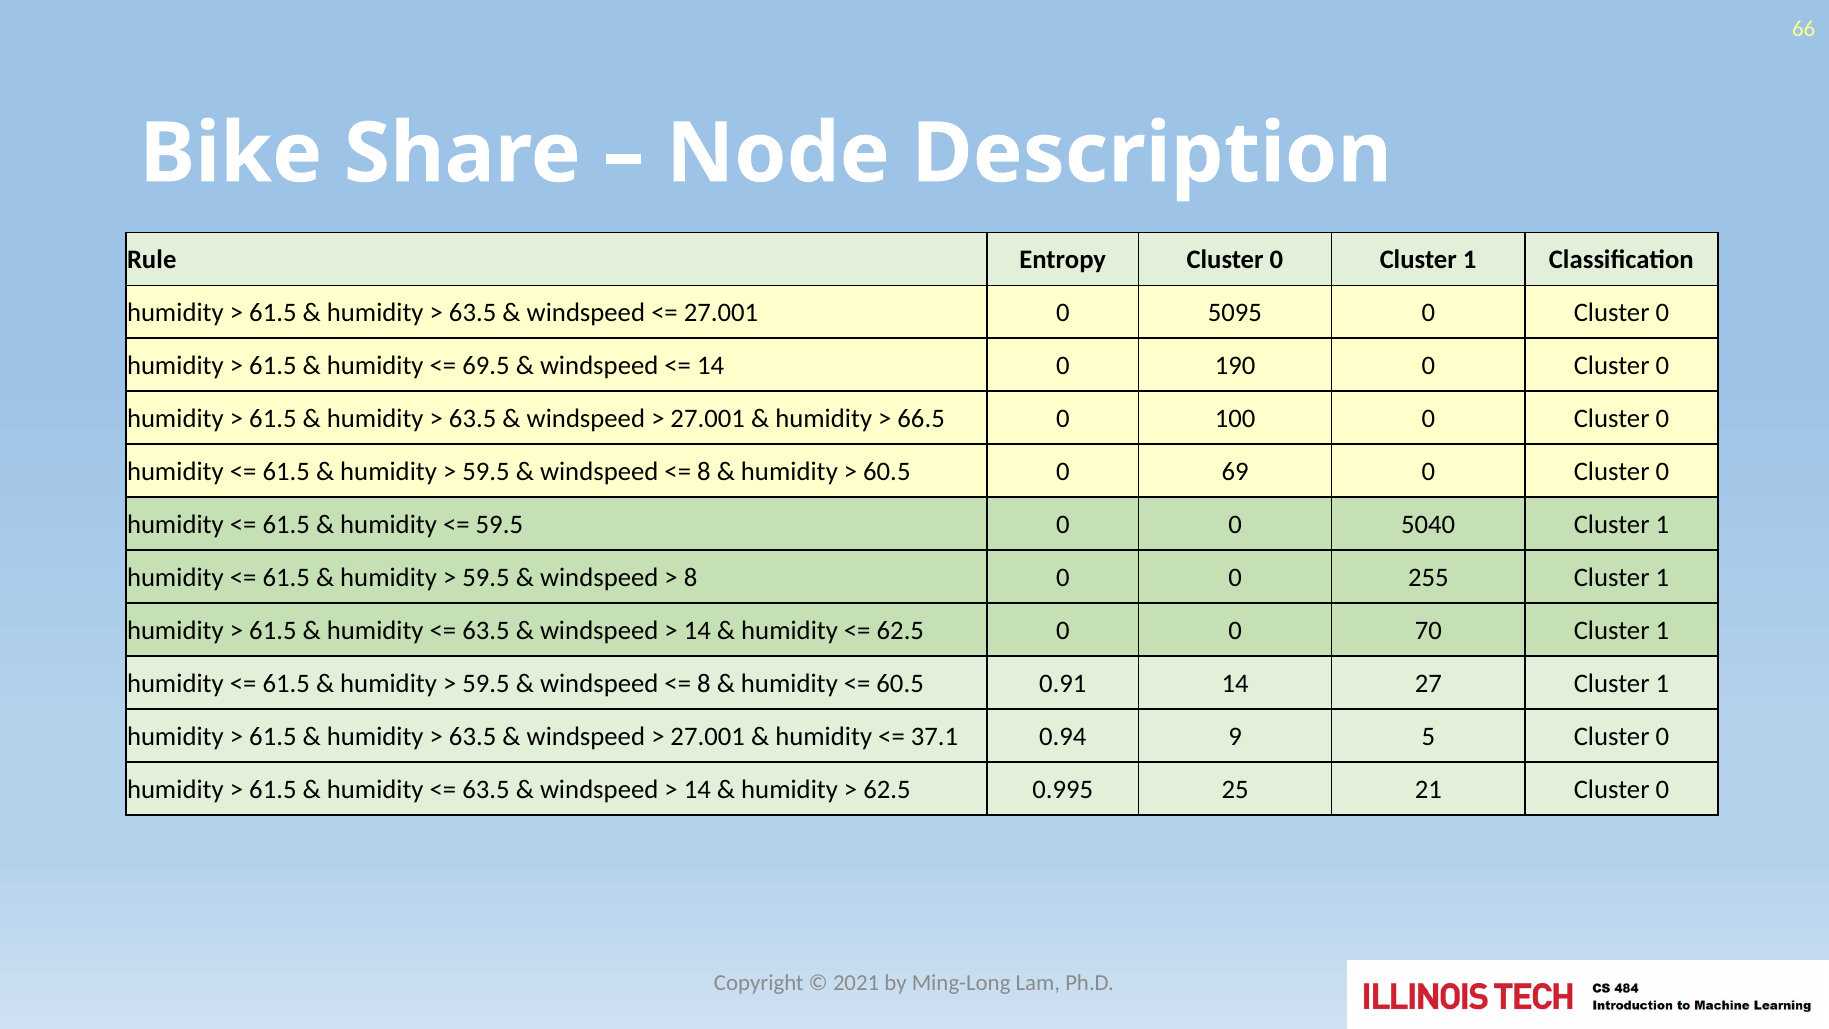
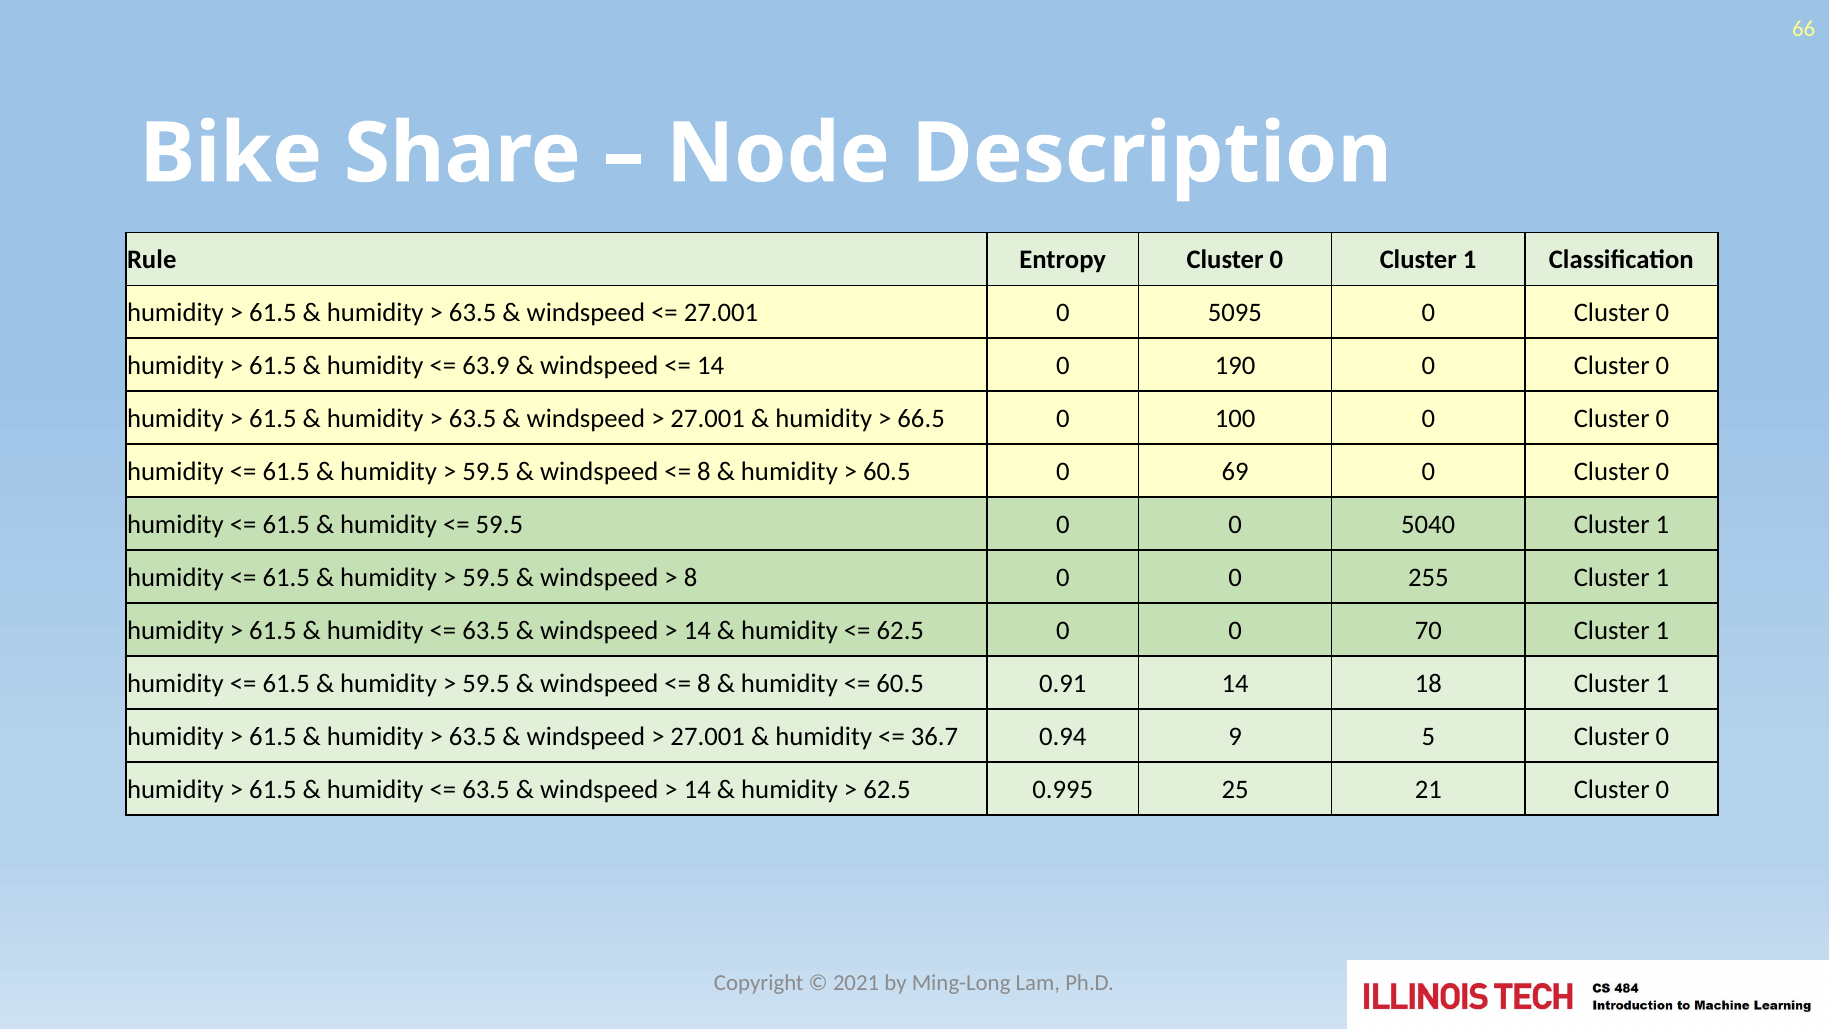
69.5: 69.5 -> 63.9
27: 27 -> 18
37.1: 37.1 -> 36.7
